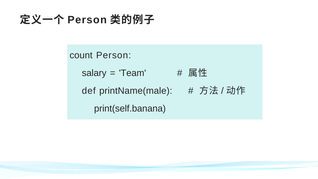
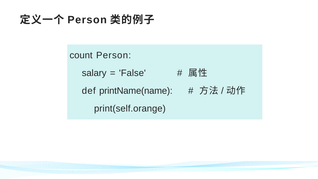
Team: Team -> False
printName(male: printName(male -> printName(name
print(self.banana: print(self.banana -> print(self.orange
